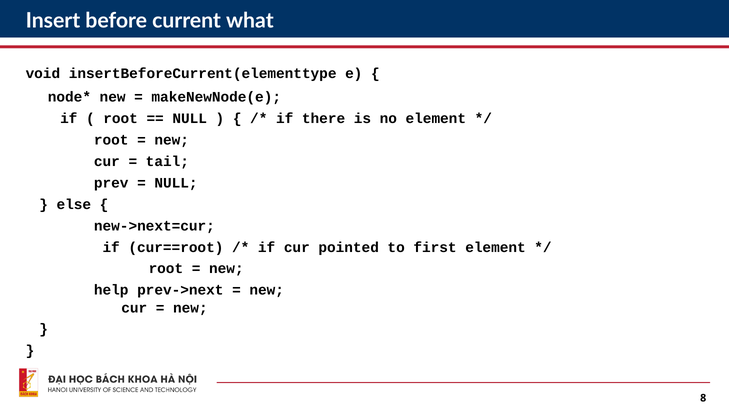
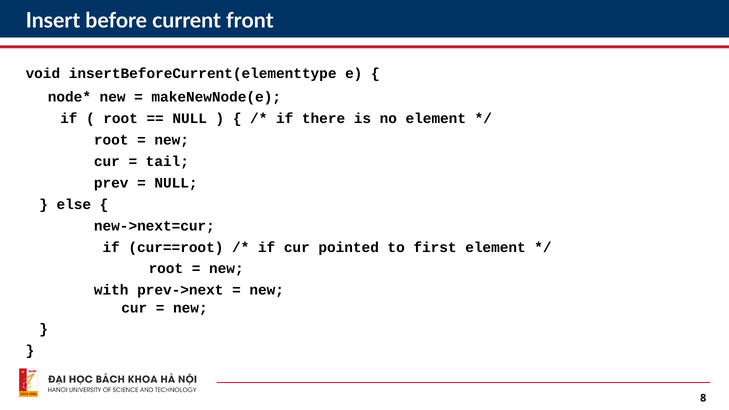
what: what -> front
help: help -> with
